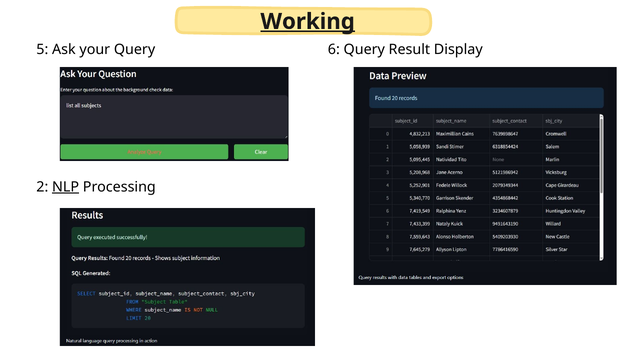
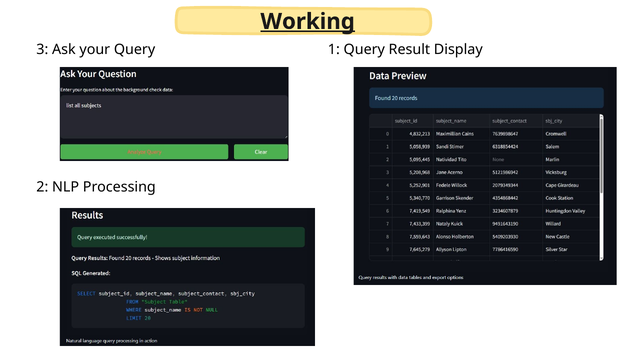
5: 5 -> 3
6: 6 -> 1
NLP underline: present -> none
